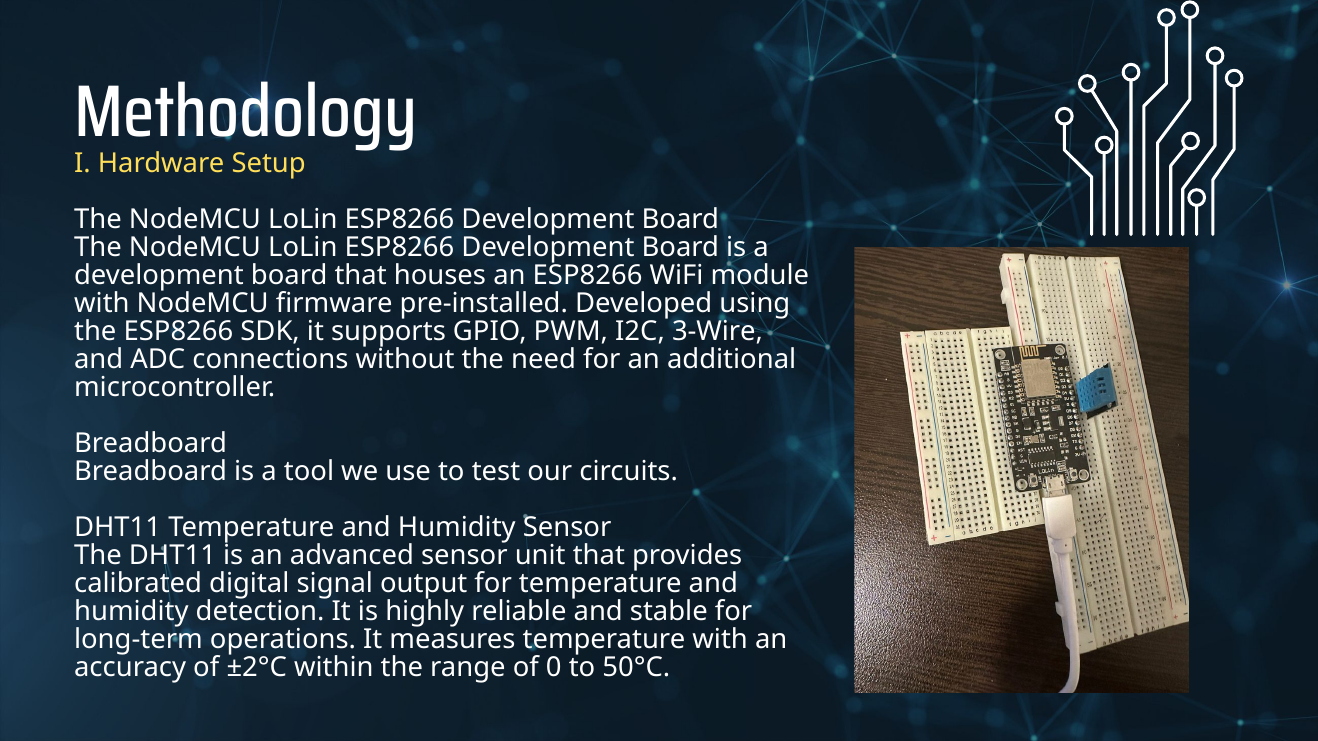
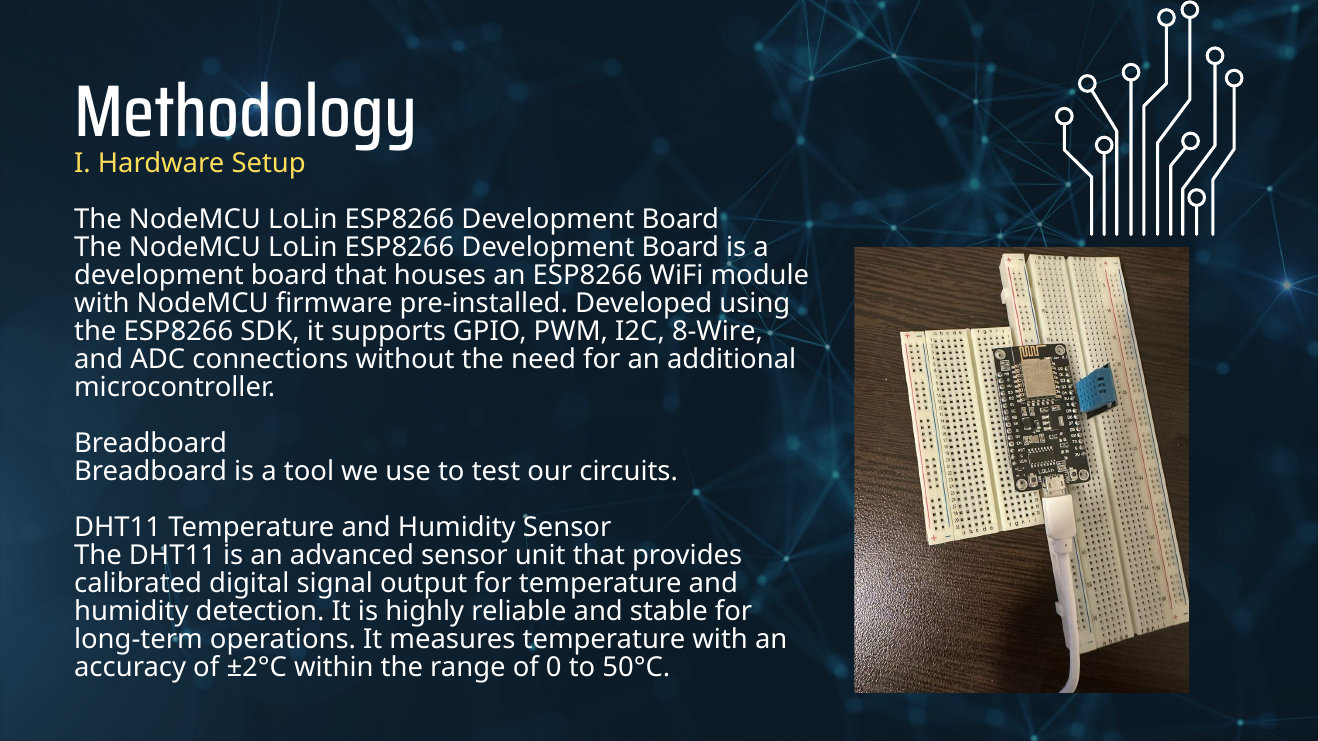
3-Wire: 3-Wire -> 8-Wire
